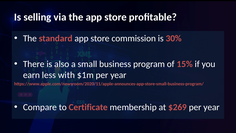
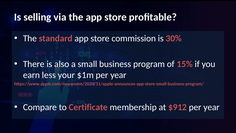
with: with -> your
$269: $269 -> $912
